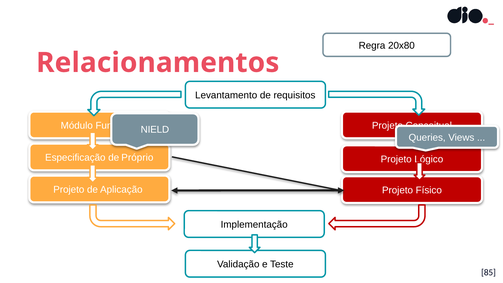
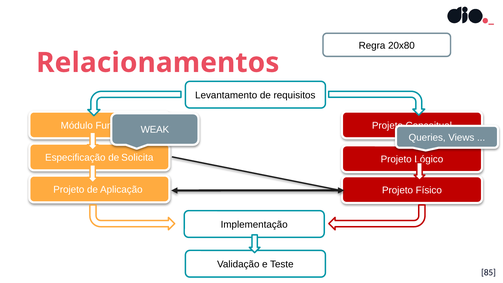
NIELD: NIELD -> WEAK
Próprio: Próprio -> Solicita
